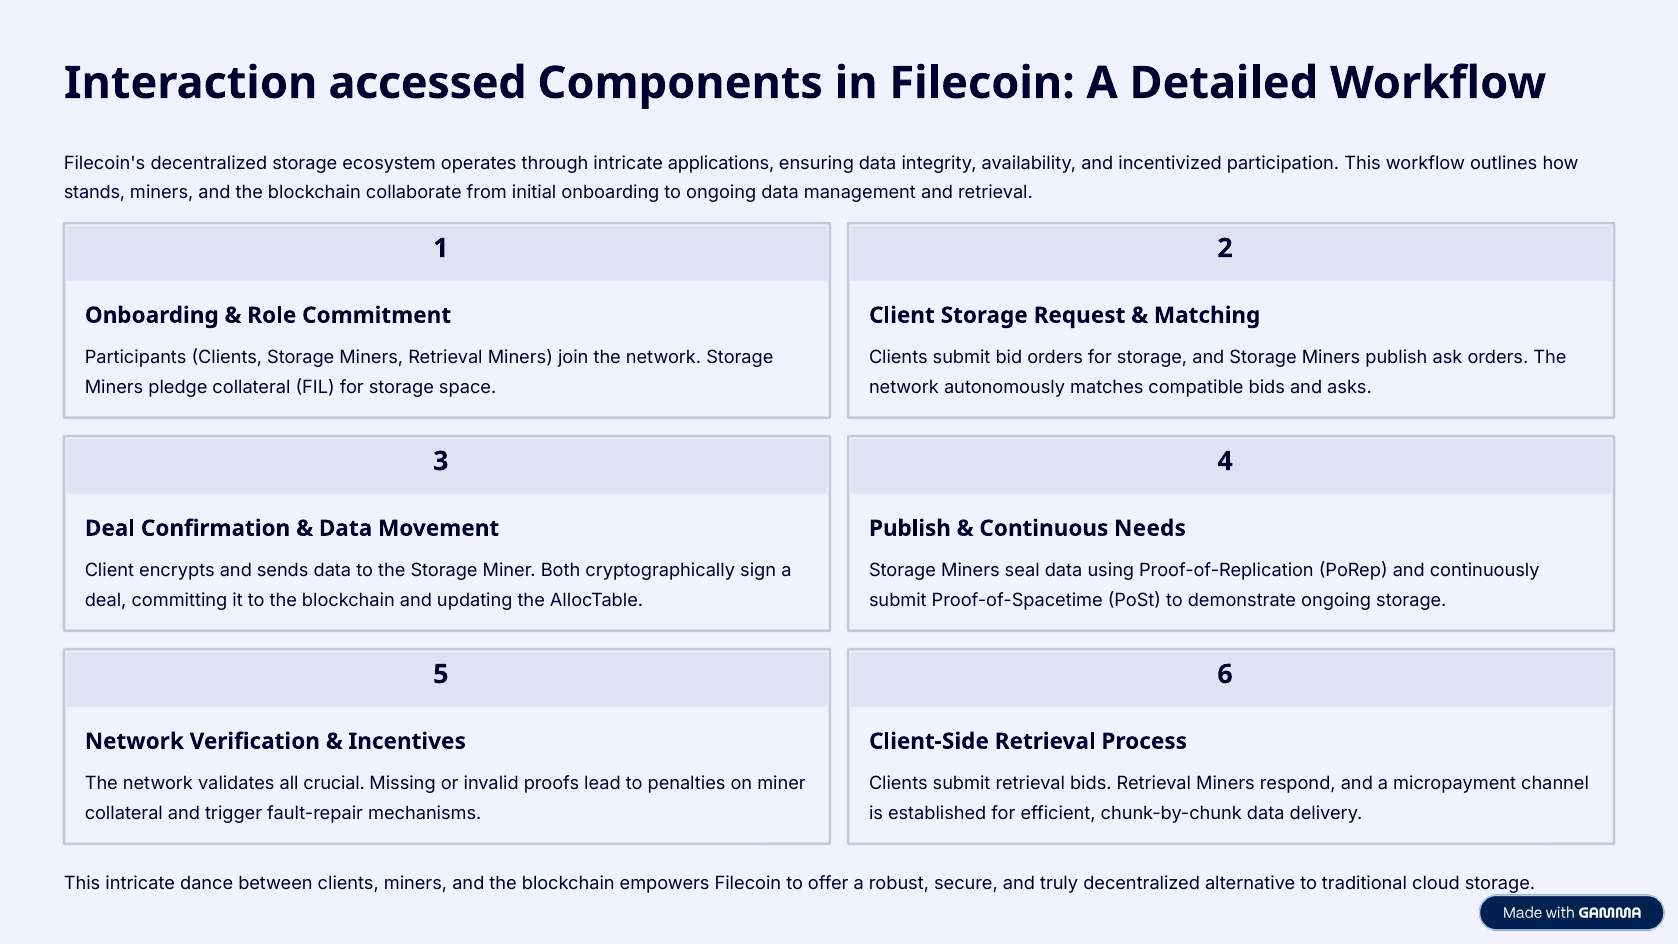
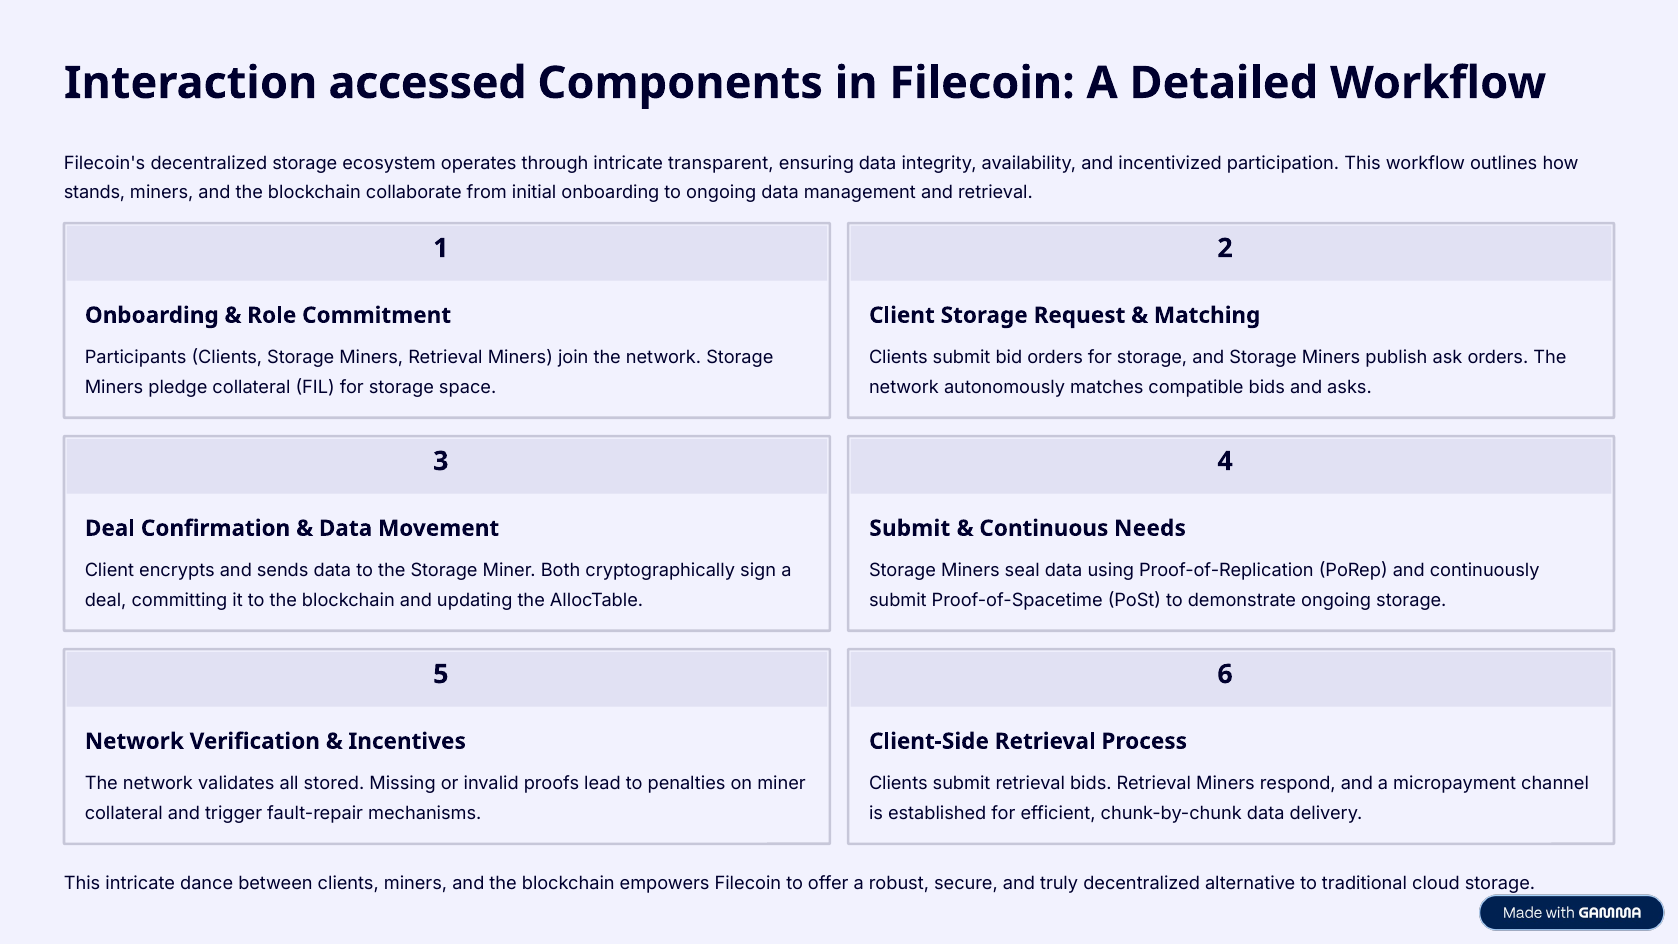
applications: applications -> transparent
Publish at (910, 528): Publish -> Submit
crucial: crucial -> stored
